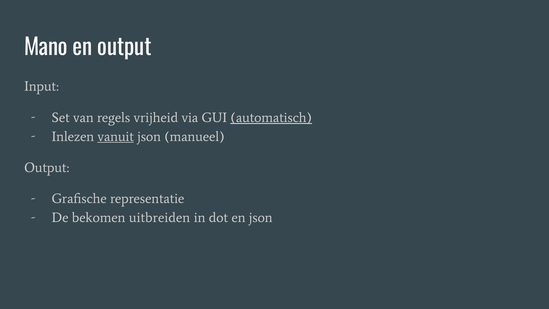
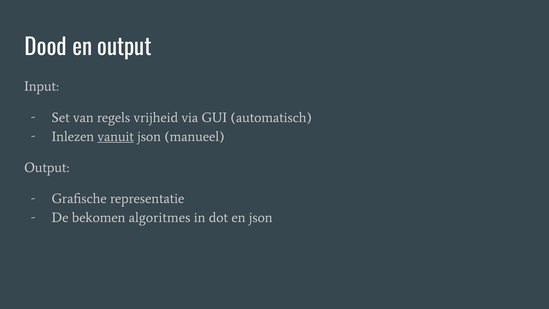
Mano: Mano -> Dood
automatisch underline: present -> none
uitbreiden: uitbreiden -> algoritmes
